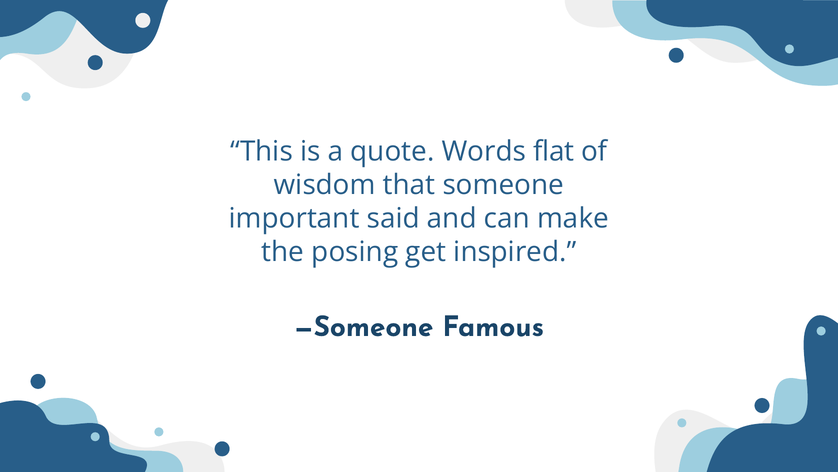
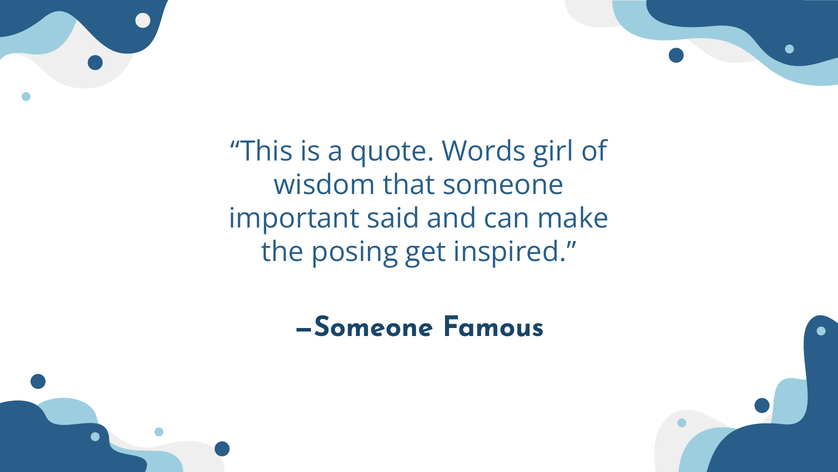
flat: flat -> girl
